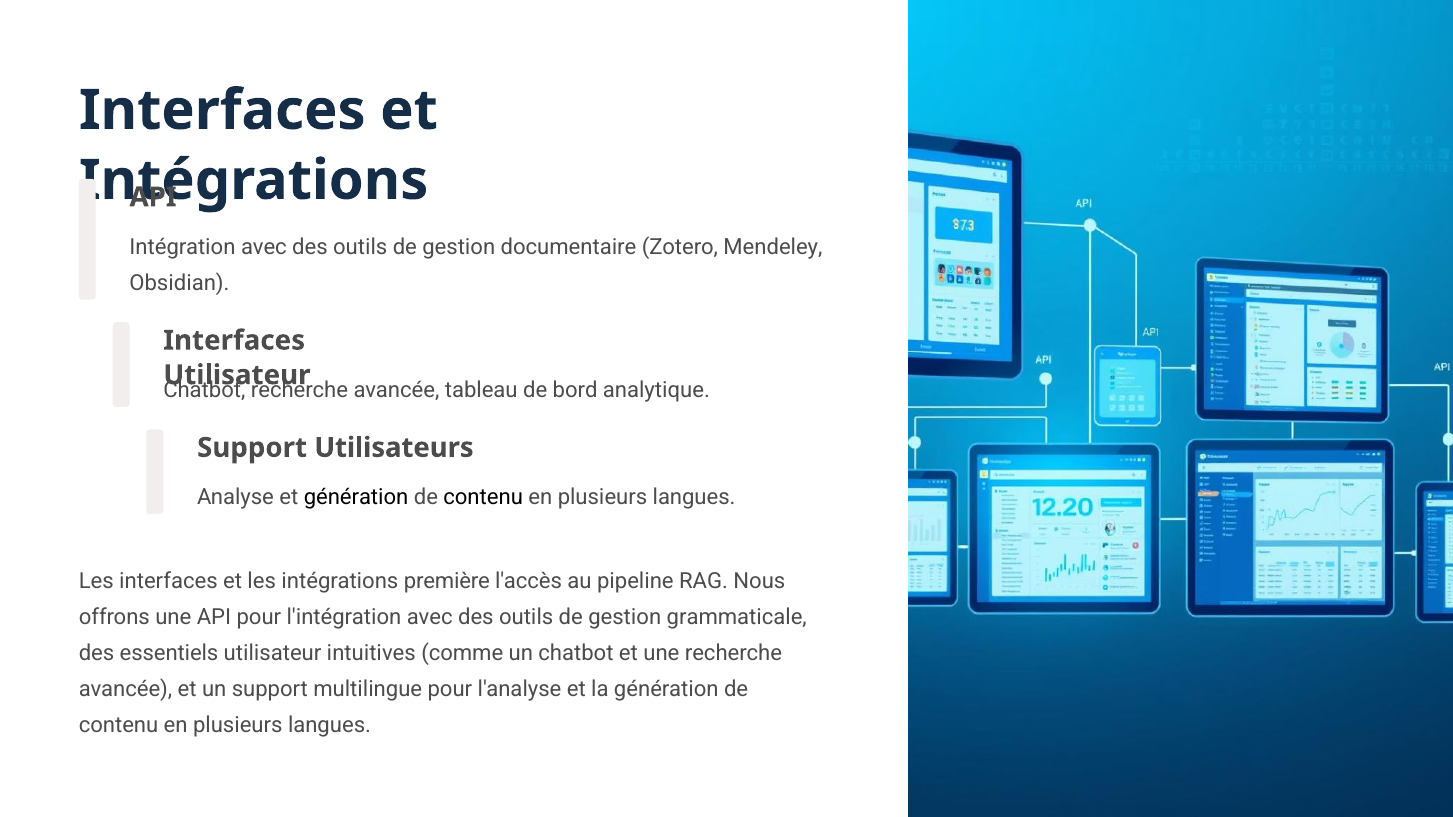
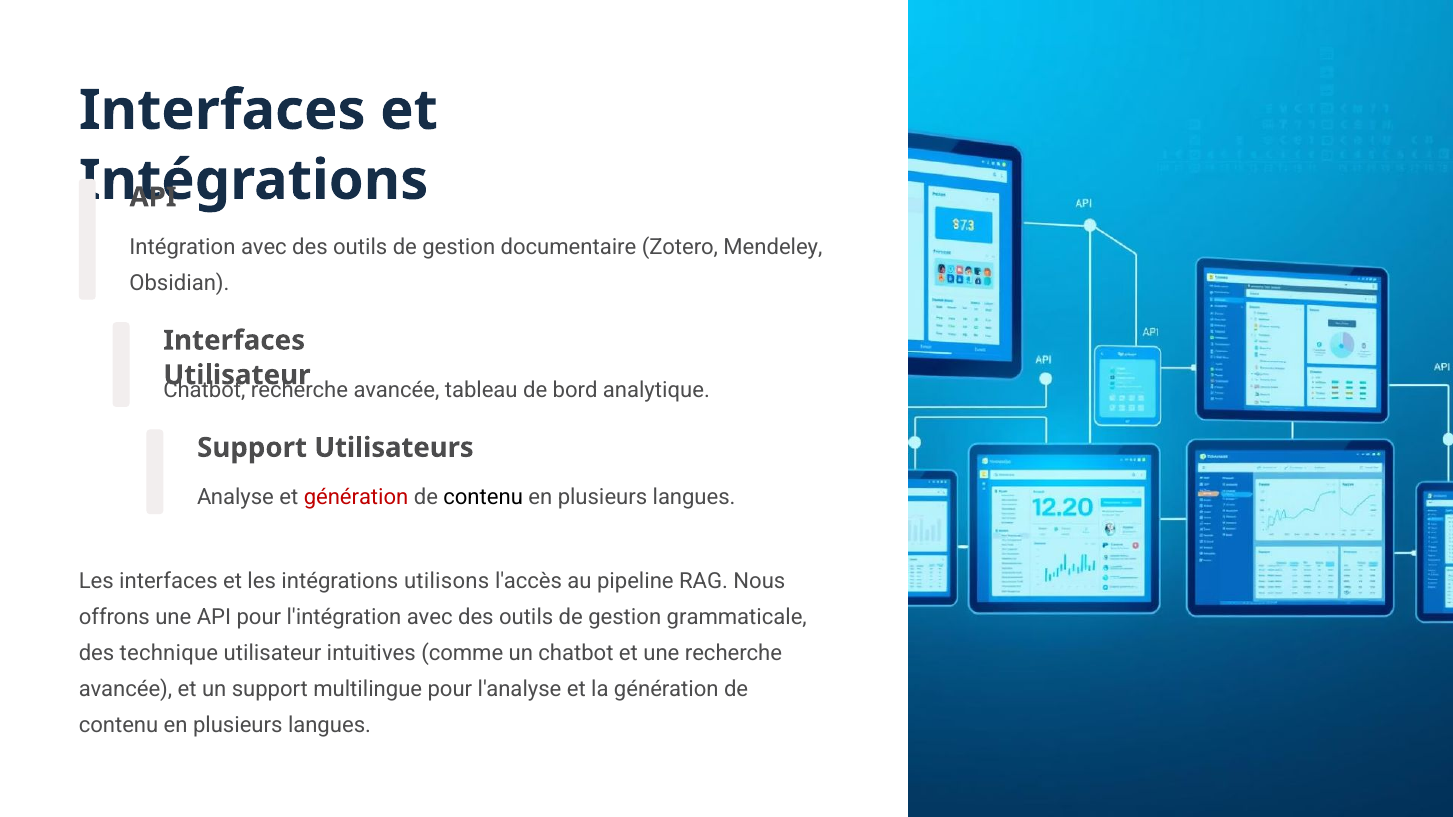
génération at (356, 497) colour: black -> red
première: première -> utilisons
essentiels: essentiels -> technique
